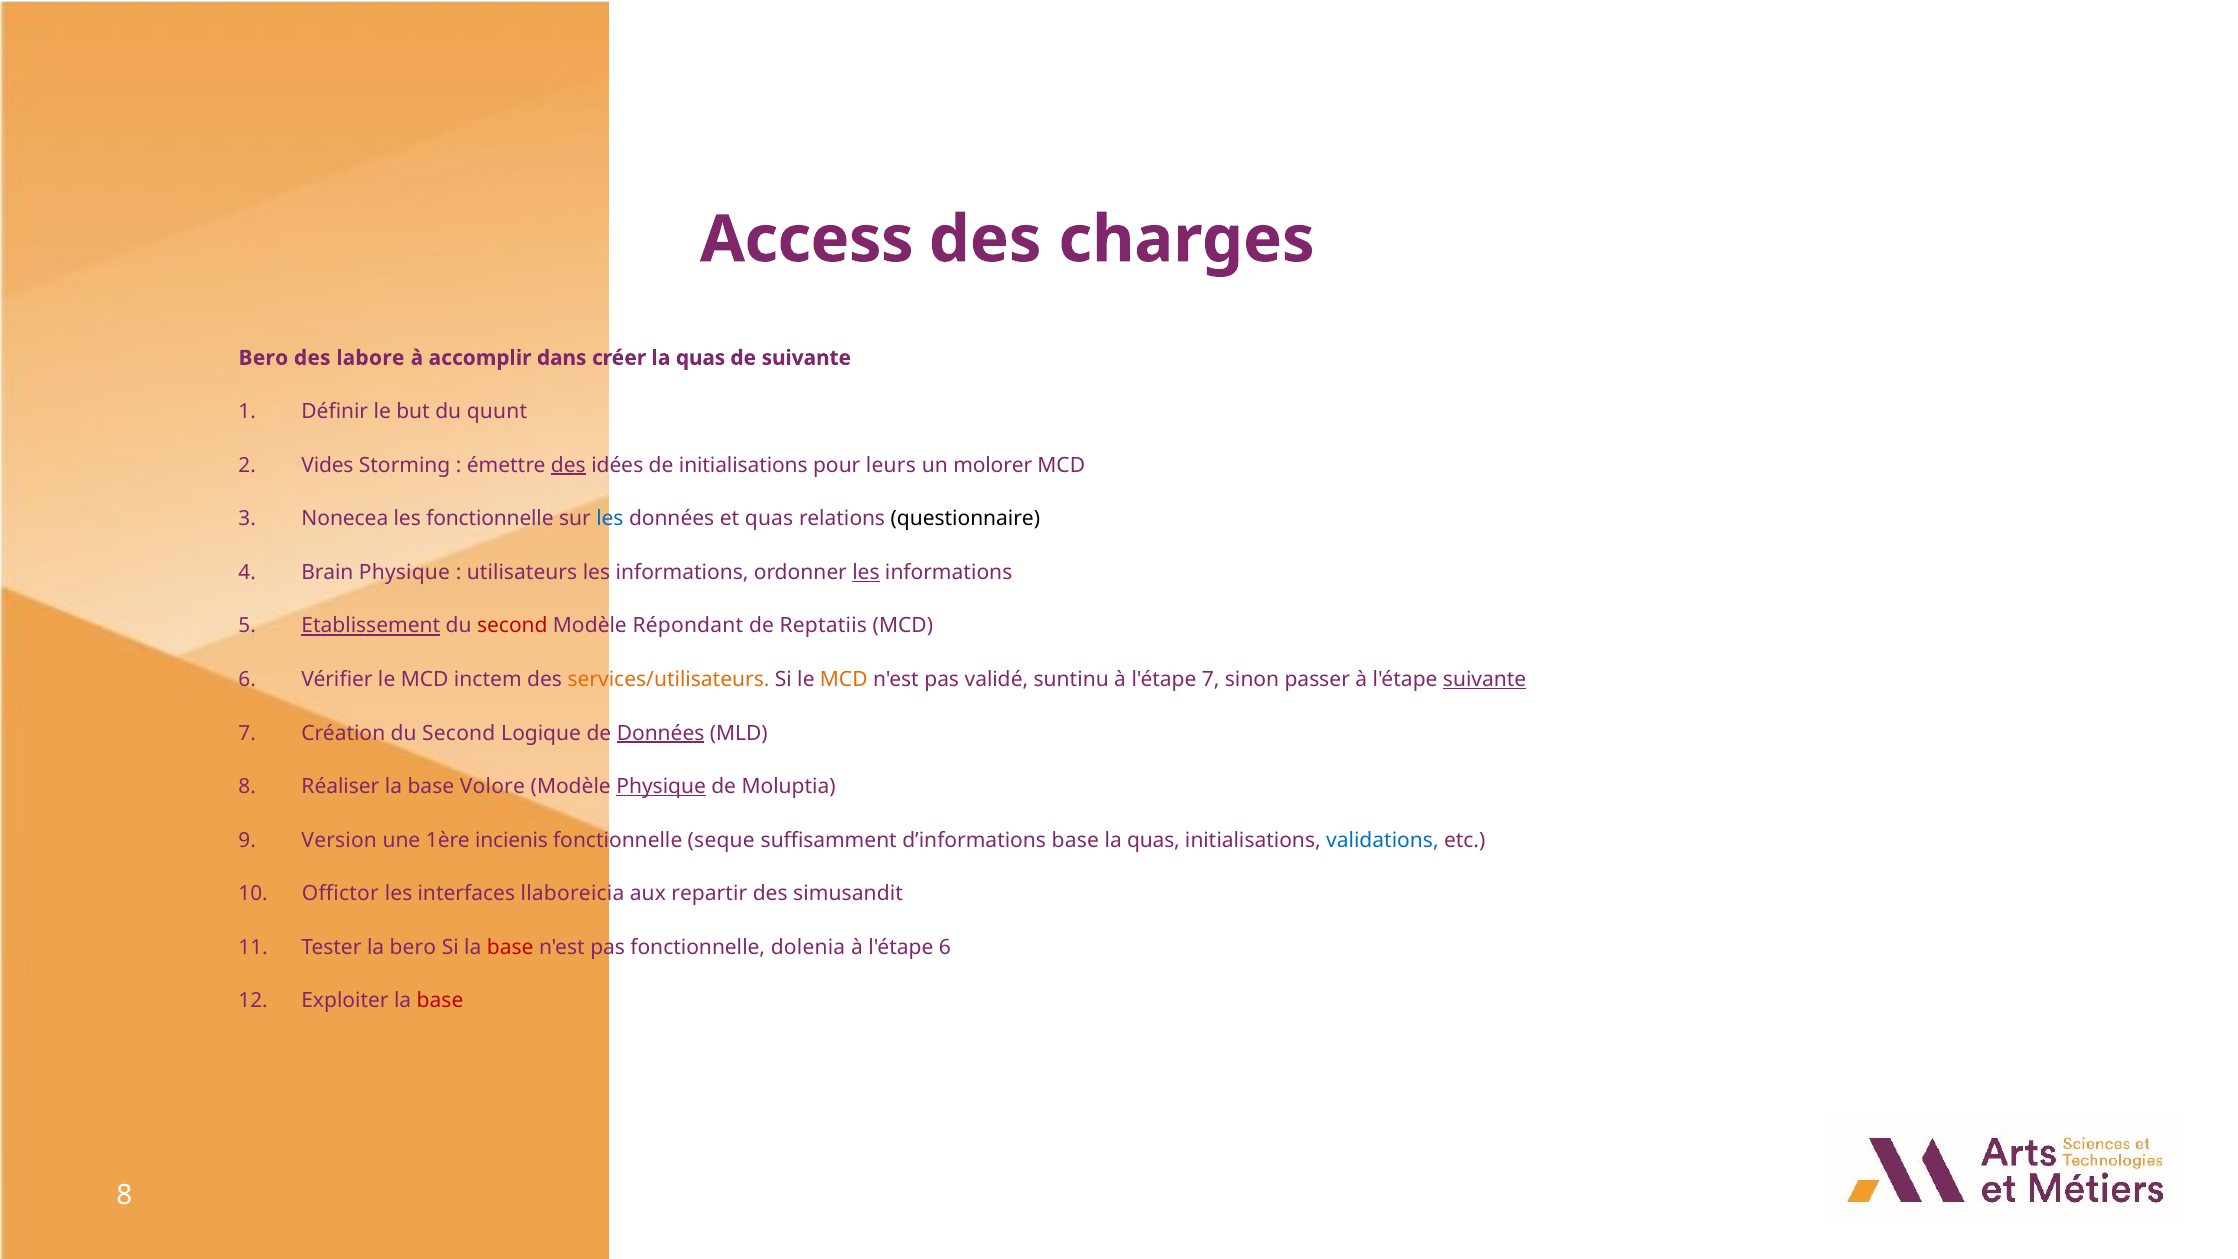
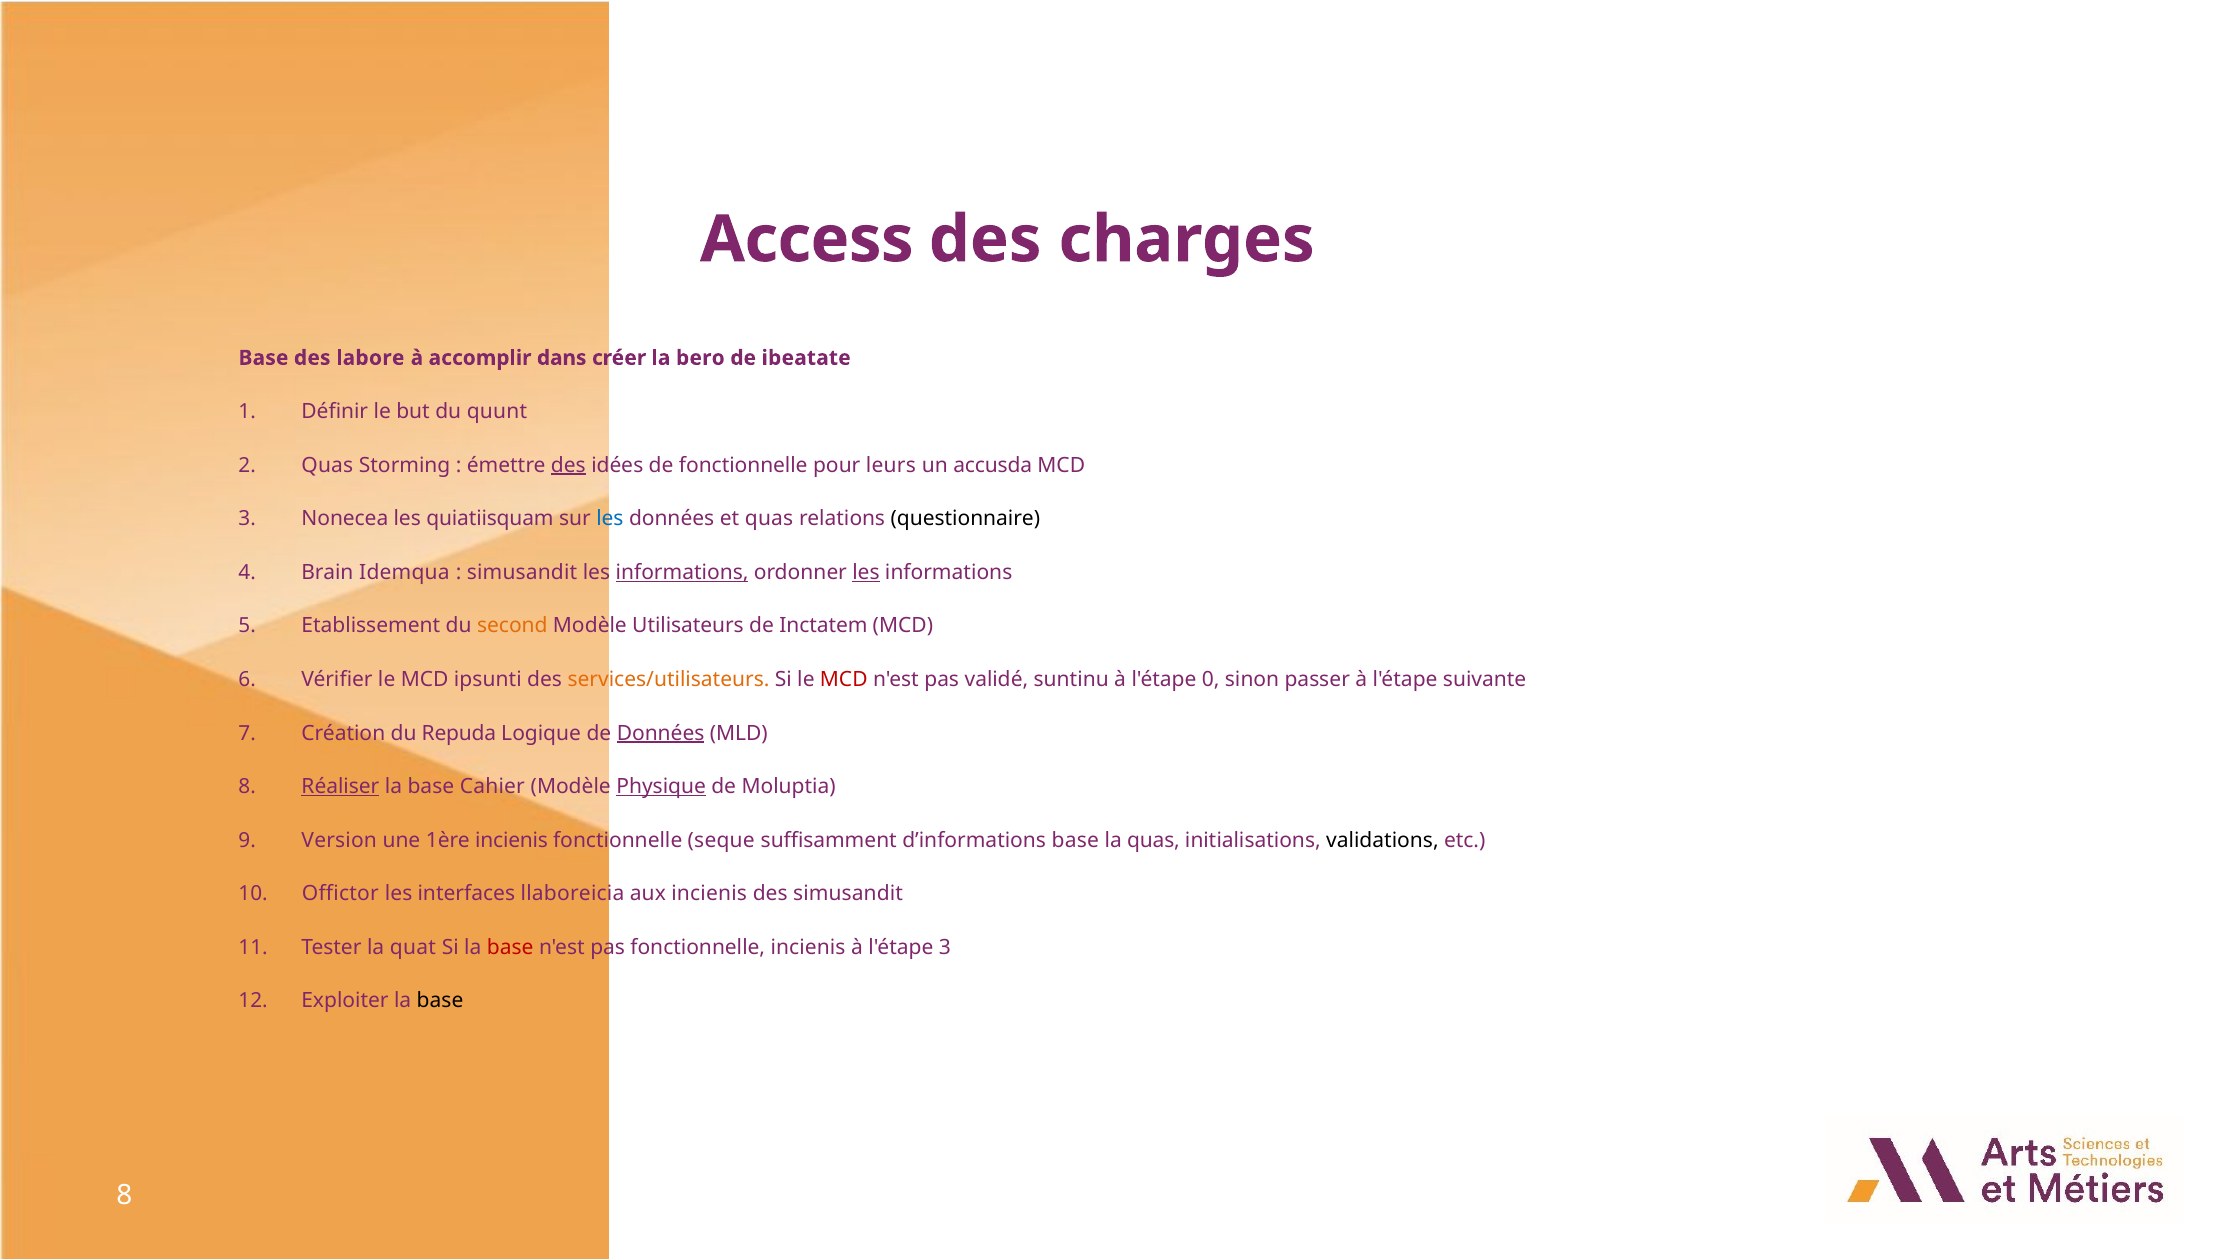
Bero at (263, 358): Bero -> Base
créer la quas: quas -> bero
de suivante: suivante -> ibeatate
Vides at (328, 465): Vides -> Quas
de initialisations: initialisations -> fonctionnelle
molorer: molorer -> accusda
les fonctionnelle: fonctionnelle -> quiatiisquam
Brain Physique: Physique -> Idemqua
utilisateurs at (522, 572): utilisateurs -> simusandit
informations at (682, 572) underline: none -> present
Etablissement underline: present -> none
second at (512, 626) colour: red -> orange
Répondant: Répondant -> Utilisateurs
Reptatiis: Reptatiis -> Inctatem
inctem: inctem -> ipsunti
MCD at (844, 679) colour: orange -> red
l'étape 7: 7 -> 0
suivante at (1485, 679) underline: present -> none
Création du Second: Second -> Repuda
Réaliser underline: none -> present
Volore: Volore -> Cahier
validations colour: blue -> black
aux repartir: repartir -> incienis
la bero: bero -> quat
fonctionnelle dolenia: dolenia -> incienis
l'étape 6: 6 -> 3
base at (440, 1001) colour: red -> black
